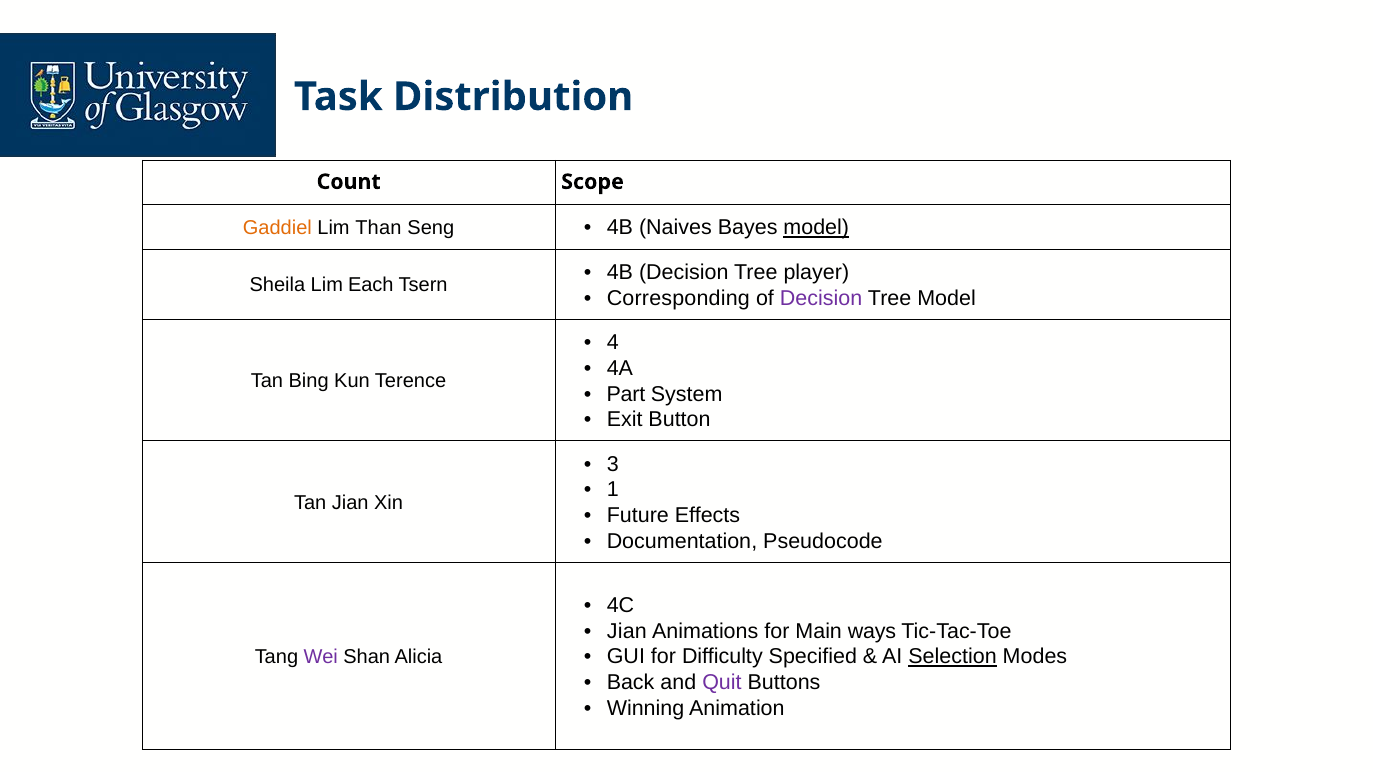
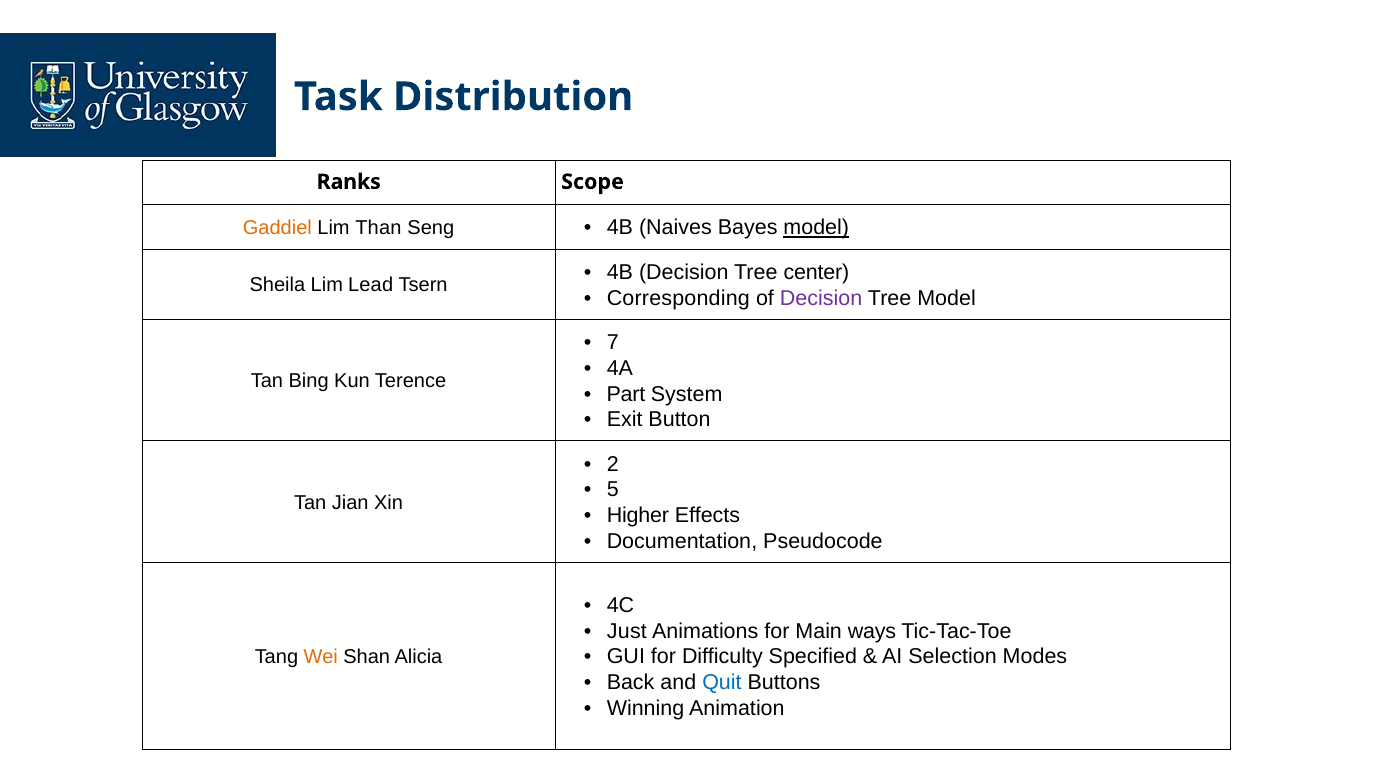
Count: Count -> Ranks
player: player -> center
Each: Each -> Lead
4: 4 -> 7
3: 3 -> 2
1: 1 -> 5
Future: Future -> Higher
Jian at (627, 631): Jian -> Just
Selection underline: present -> none
Wei colour: purple -> orange
Quit colour: purple -> blue
